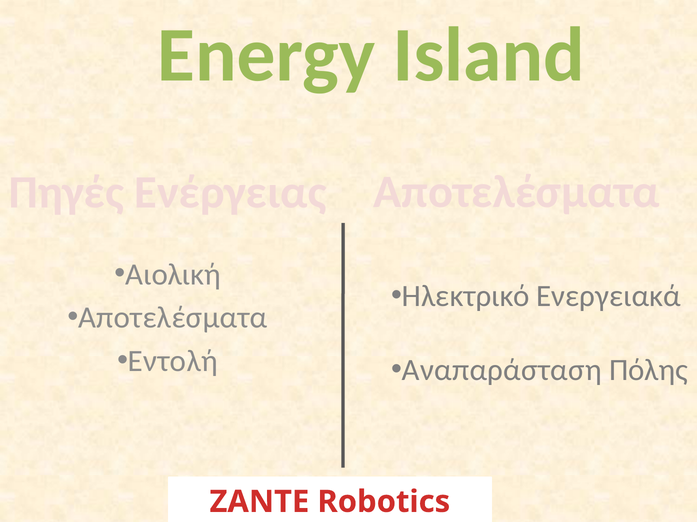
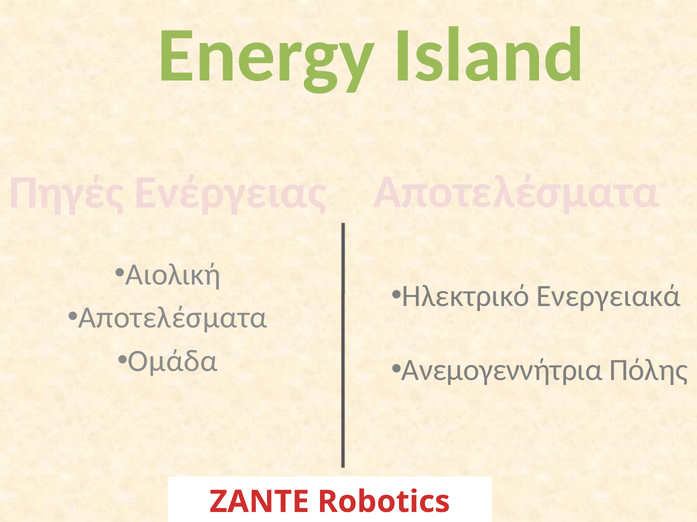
Εντολή: Εντολή -> Ομάδα
Αναπαράσταση: Αναπαράσταση -> Ανεμογεννήτρια
